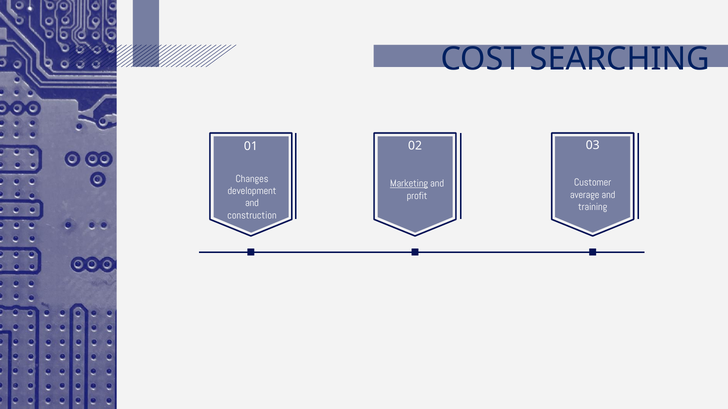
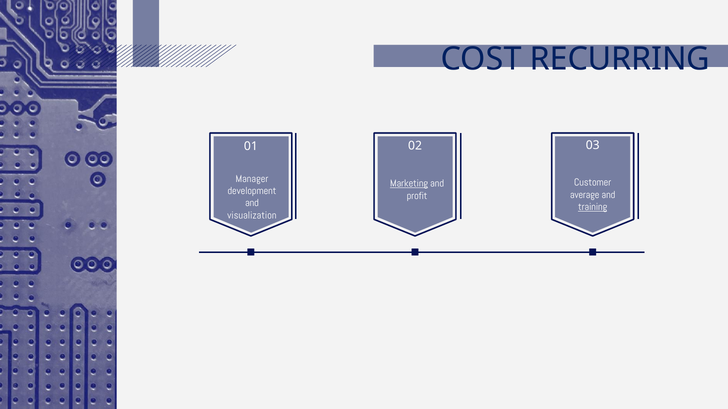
SEARCHING: SEARCHING -> RECURRING
Changes: Changes -> Manager
training underline: none -> present
construction: construction -> visualization
